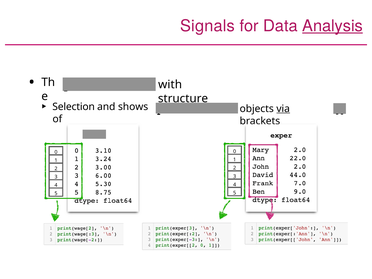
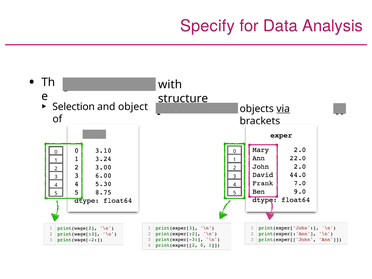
Signals: Signals -> Specify
Analysis underline: present -> none
shows: shows -> object
